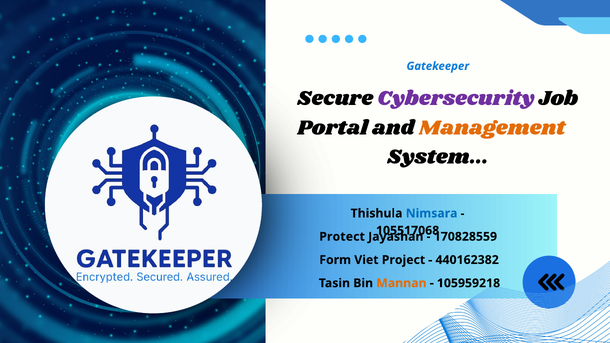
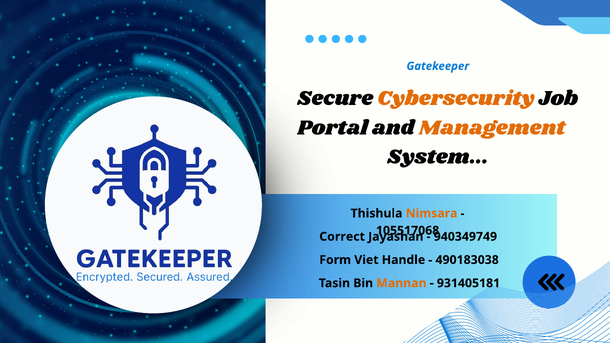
Cybersecurity colour: purple -> orange
Nimsara colour: blue -> orange
Protect: Protect -> Correct
170828559: 170828559 -> 940349749
Project: Project -> Handle
440162382: 440162382 -> 490183038
105959218: 105959218 -> 931405181
